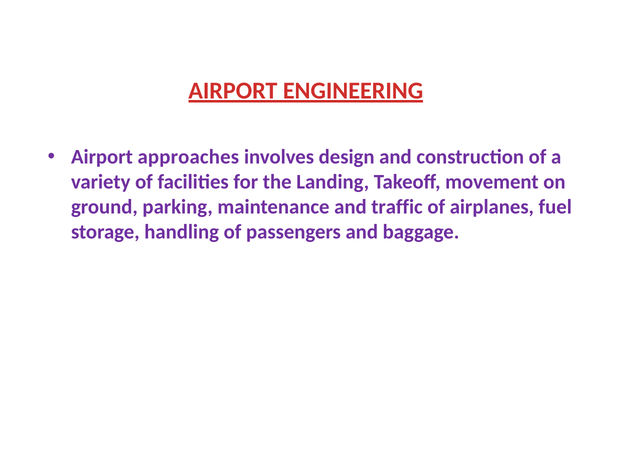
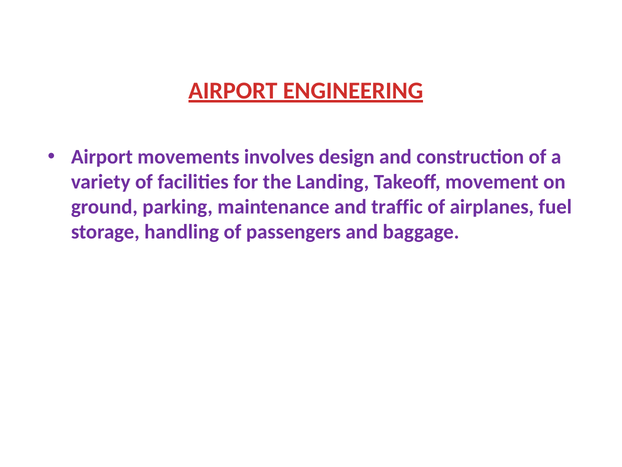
approaches: approaches -> movements
